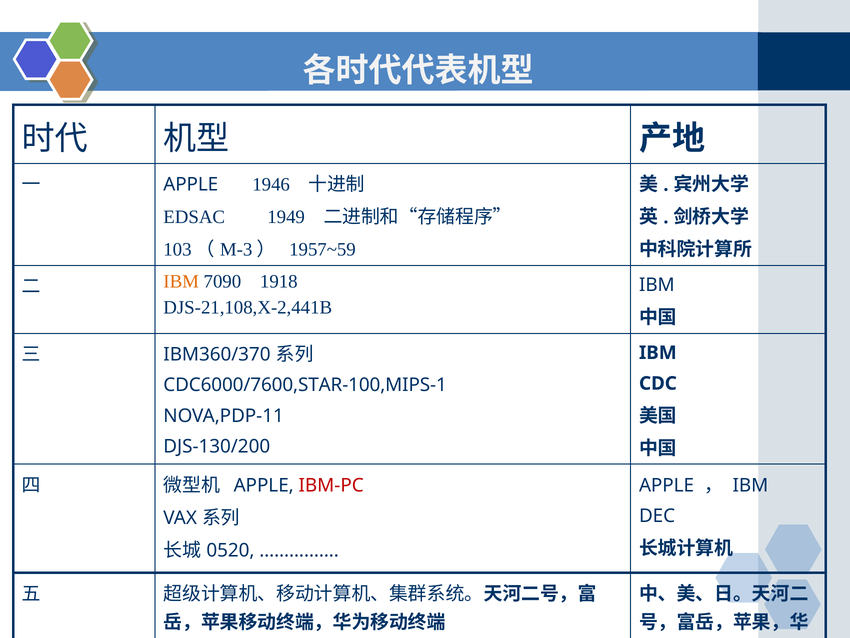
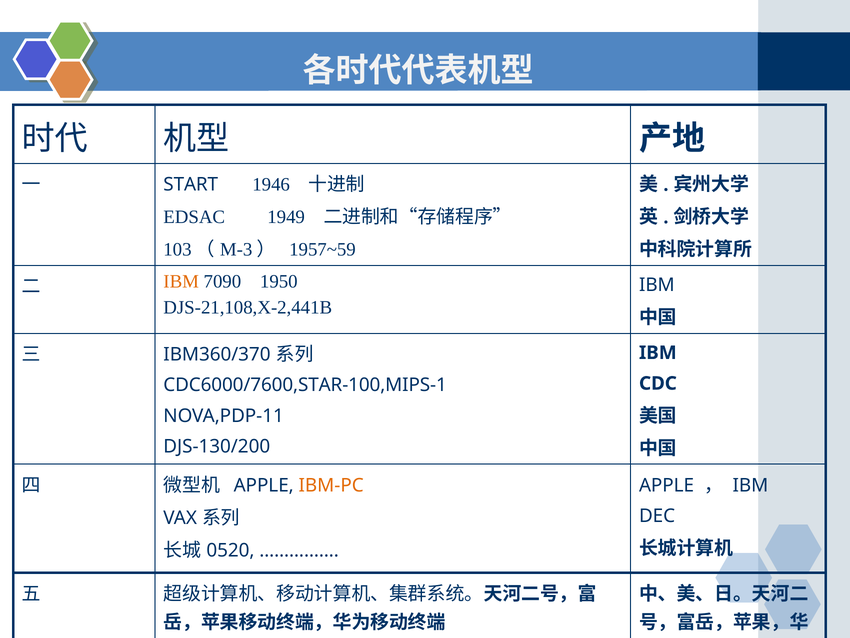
APPLE at (191, 184): APPLE -> START
1918: 1918 -> 1950
IBM-PC colour: red -> orange
